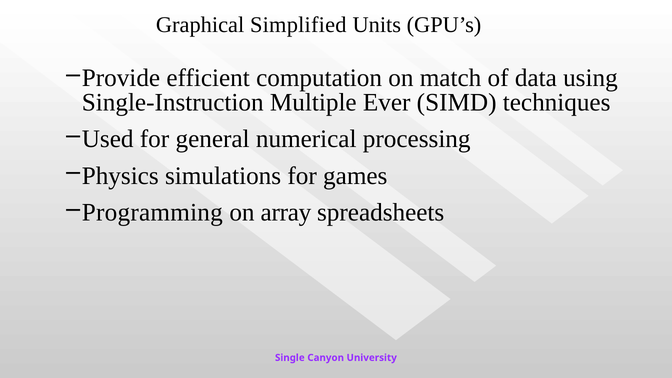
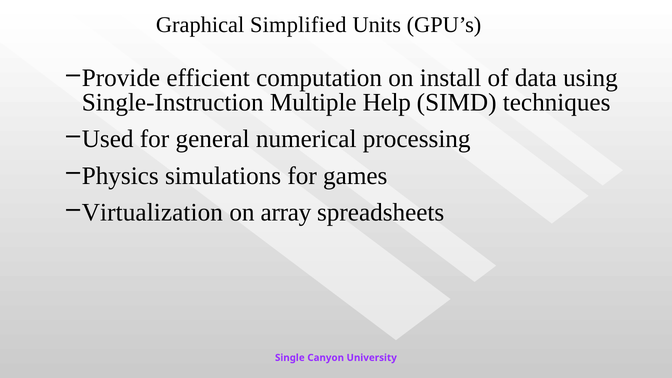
match: match -> install
Ever: Ever -> Help
Programming: Programming -> Virtualization
